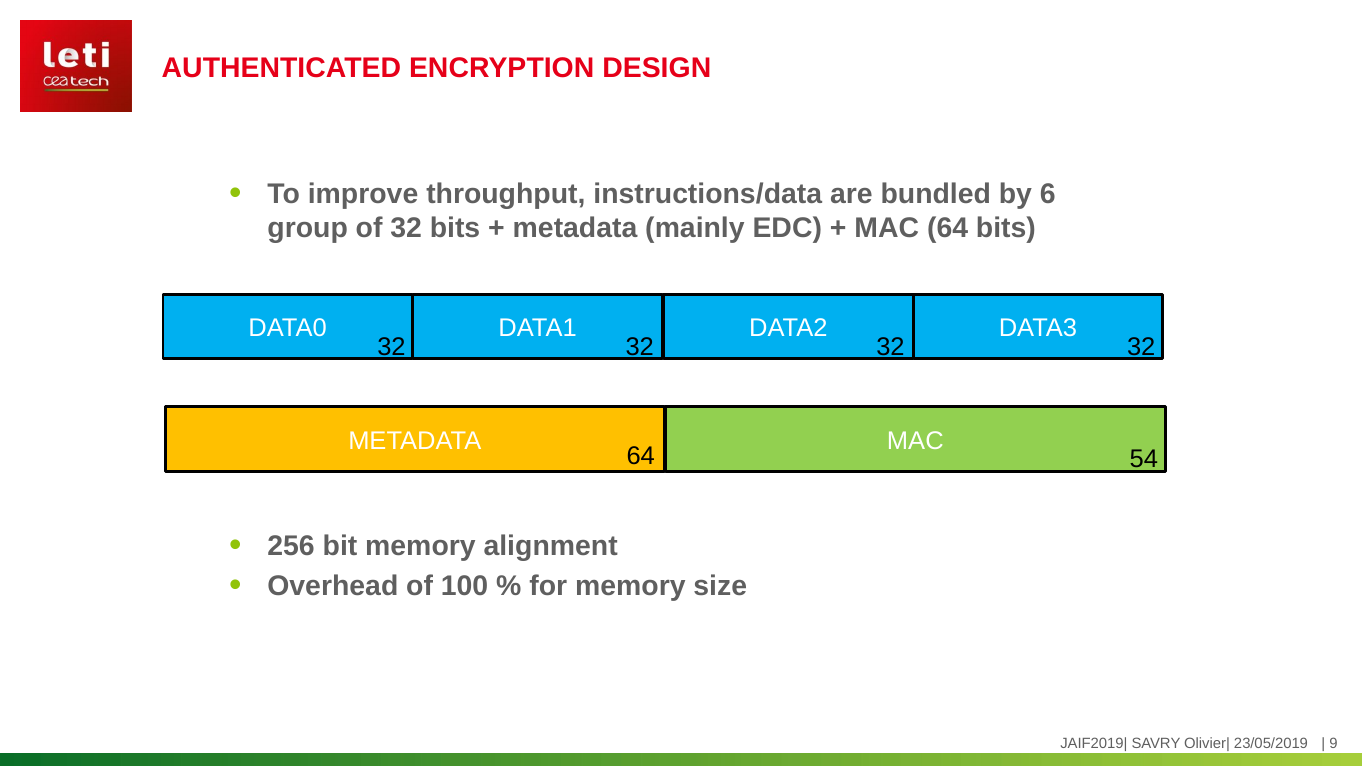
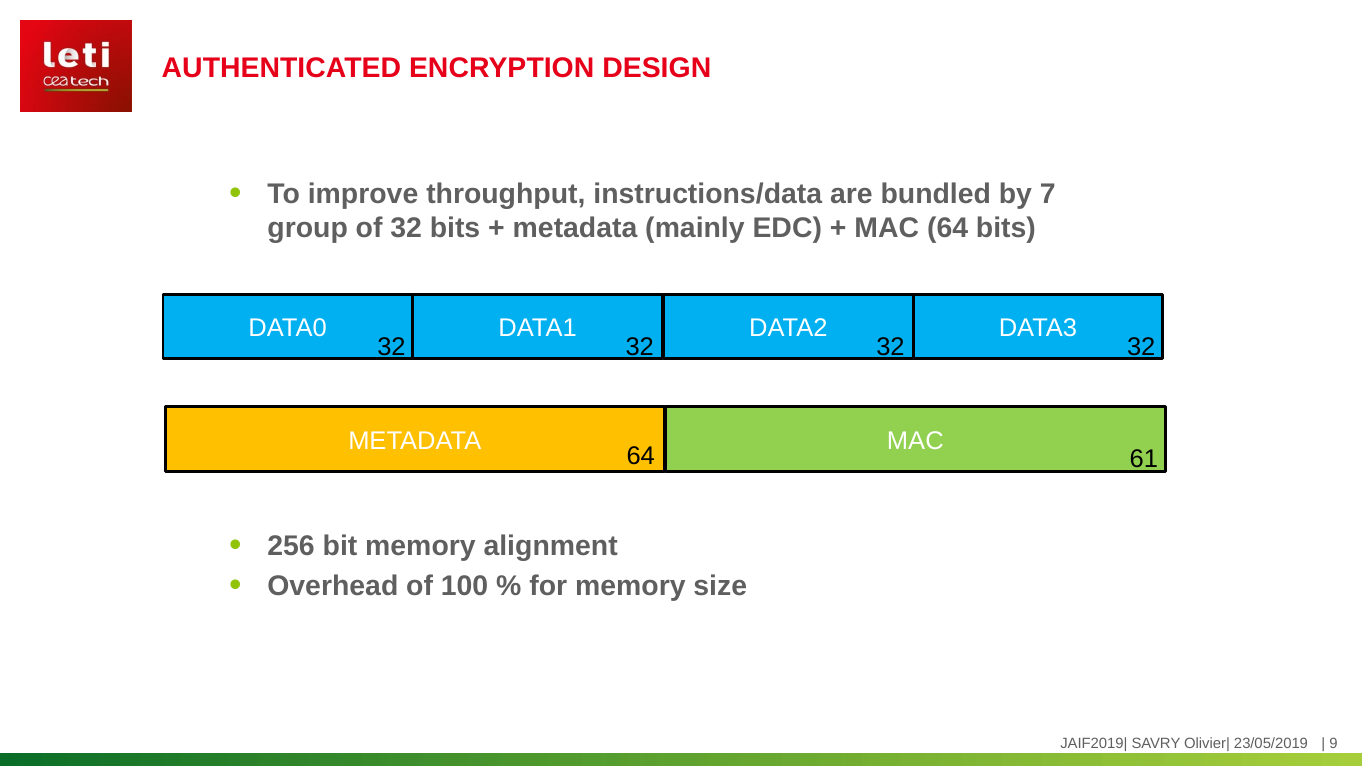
6: 6 -> 7
54: 54 -> 61
